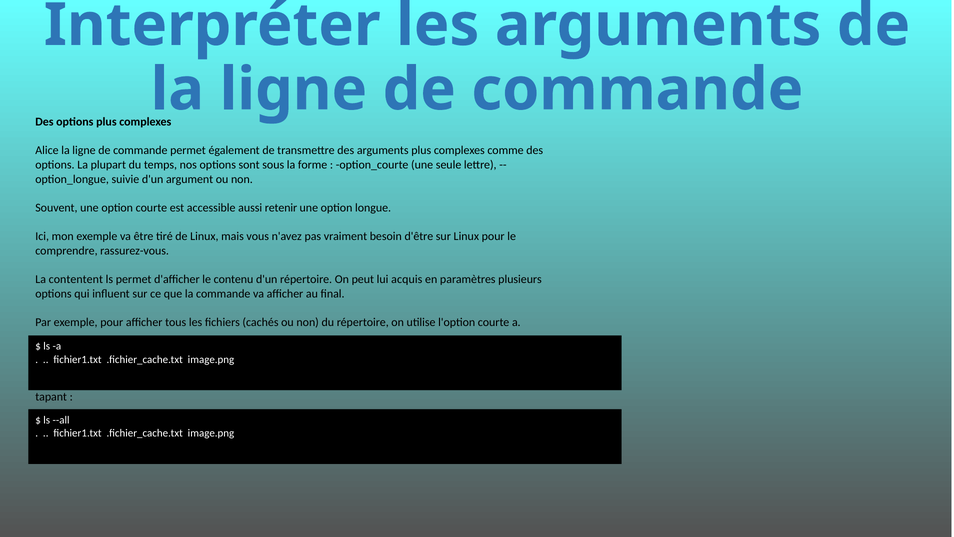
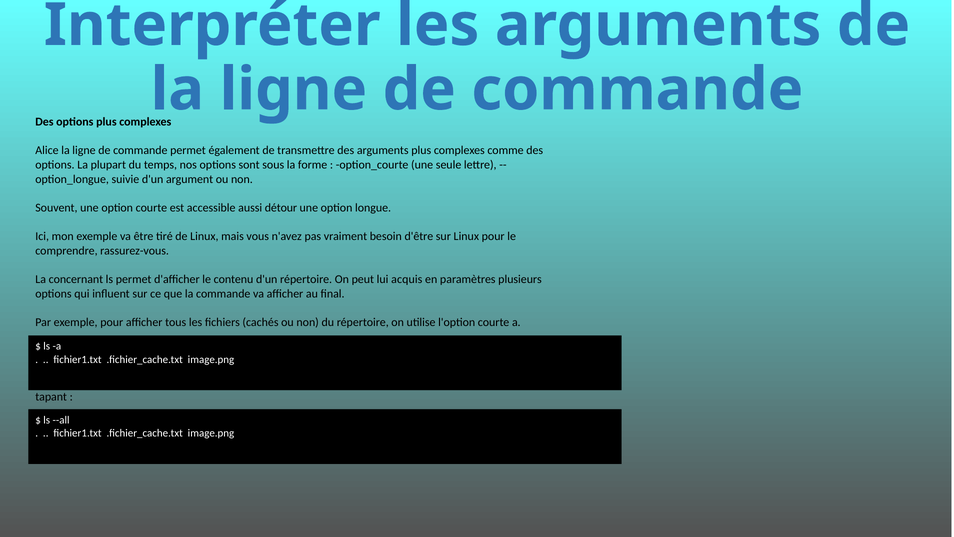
retenir: retenir -> détour
contentent: contentent -> concernant
